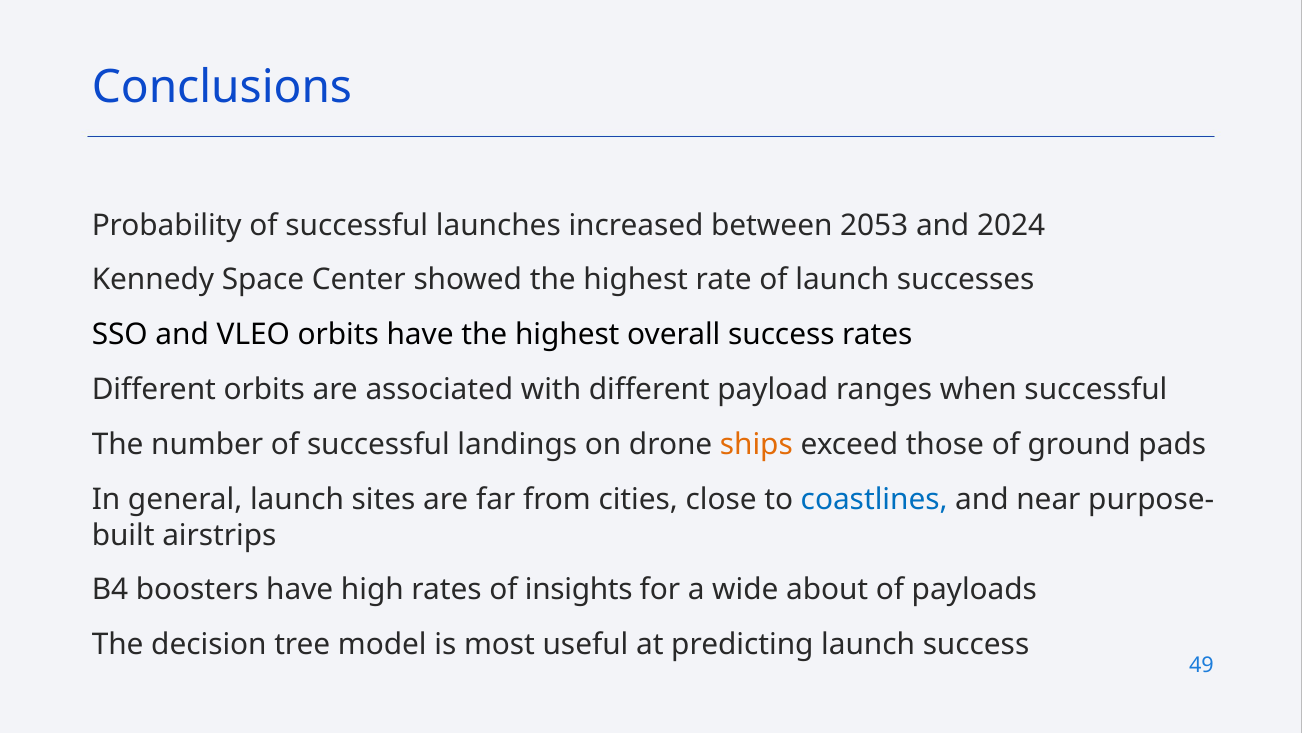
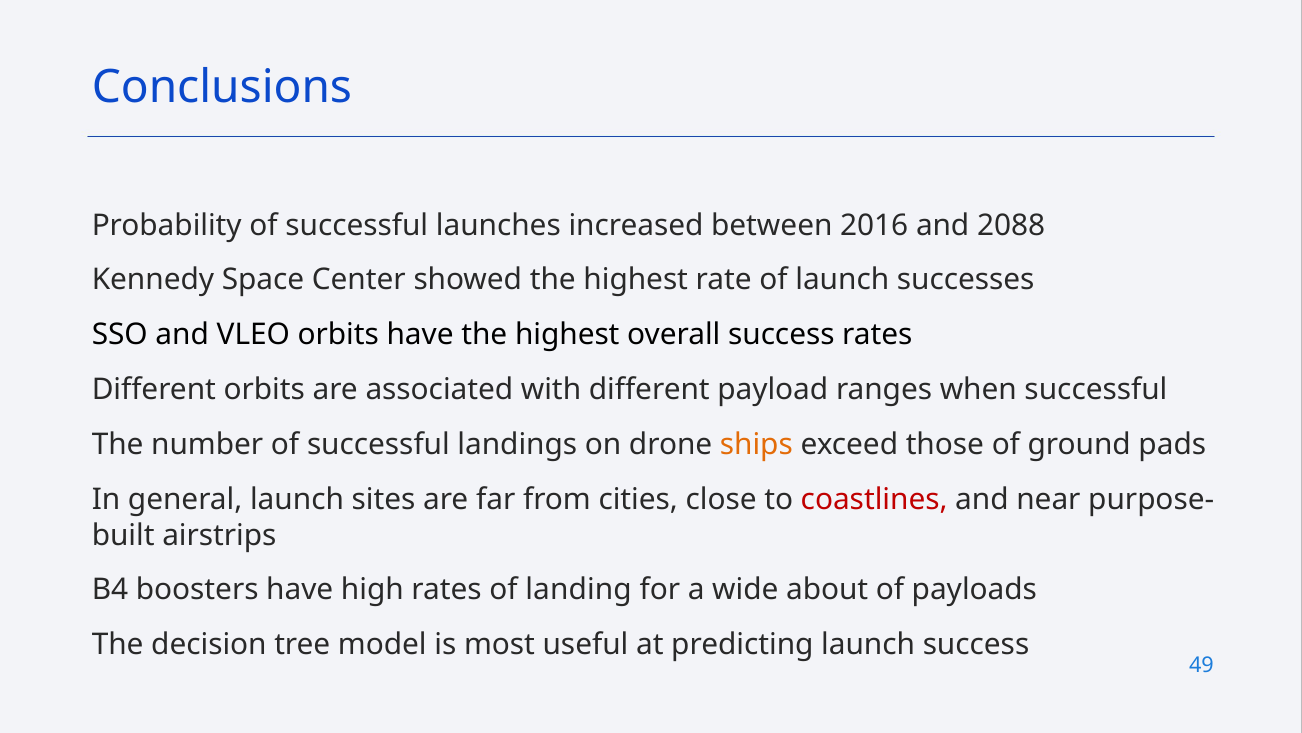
2053: 2053 -> 2016
2024: 2024 -> 2088
coastlines colour: blue -> red
insights: insights -> landing
